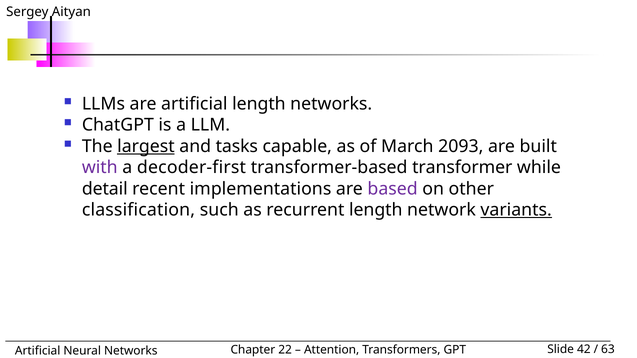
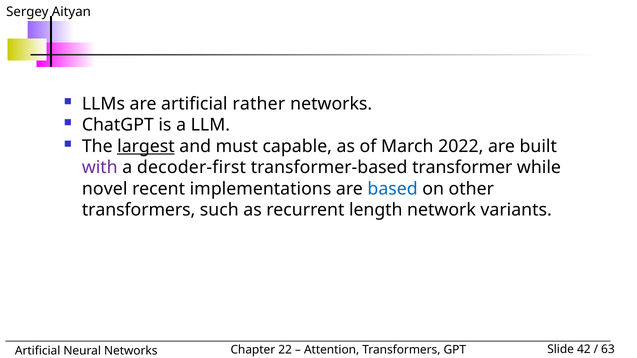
artificial length: length -> rather
tasks: tasks -> must
2093: 2093 -> 2022
detail: detail -> novel
based colour: purple -> blue
classification at (138, 210): classification -> transformers
variants underline: present -> none
